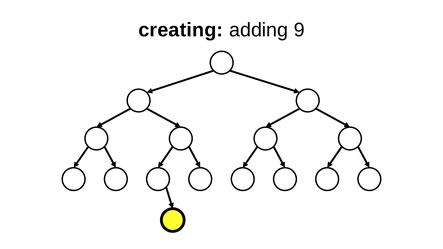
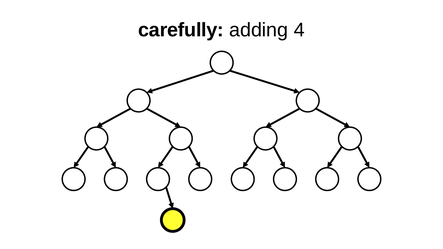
creating: creating -> carefully
adding 9: 9 -> 4
